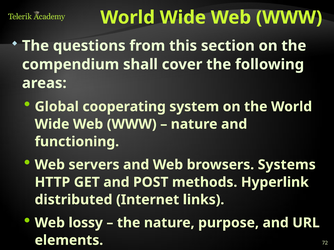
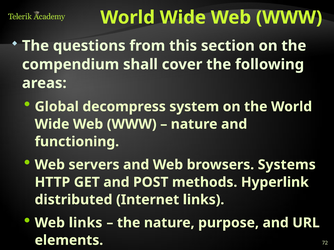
cooperating: cooperating -> decompress
Web lossy: lossy -> links
